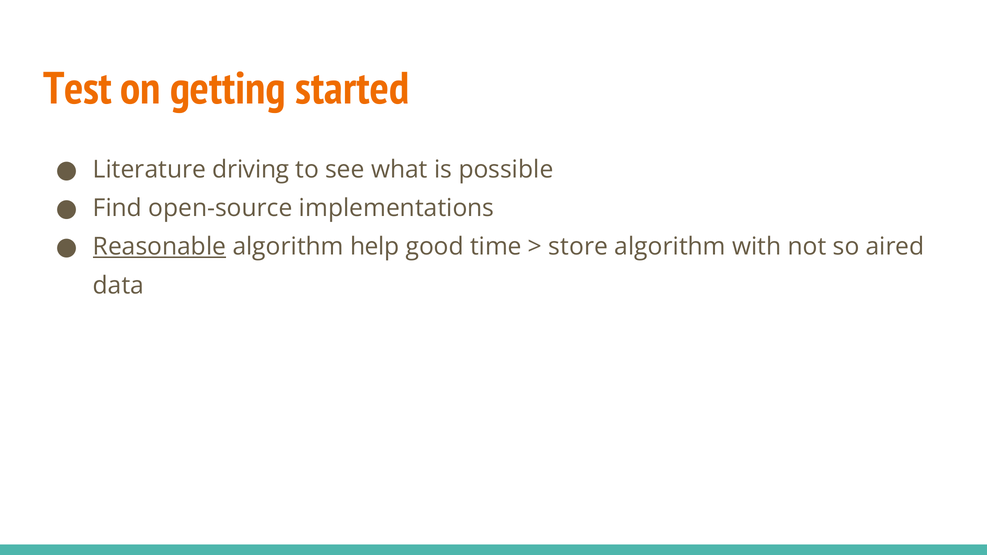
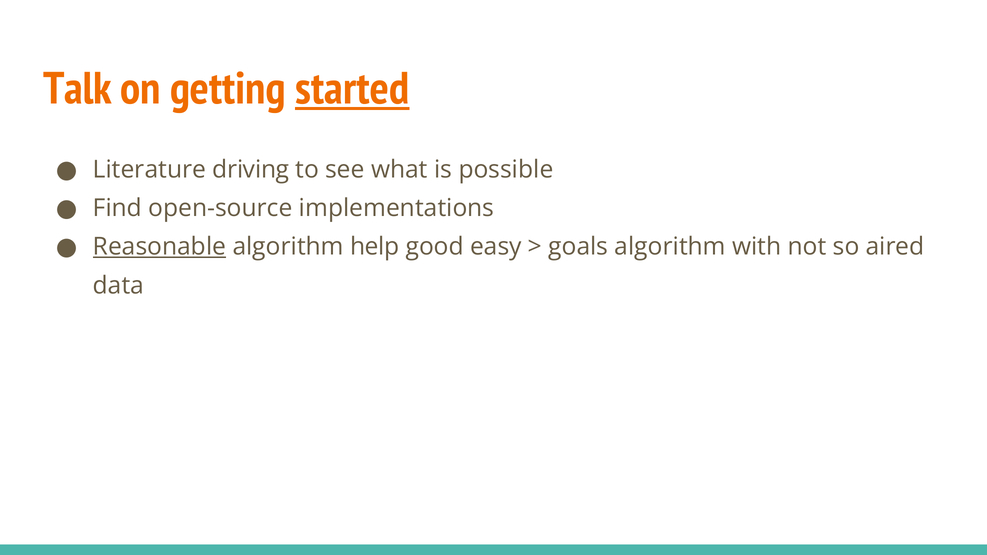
Test: Test -> Talk
started underline: none -> present
time: time -> easy
store: store -> goals
